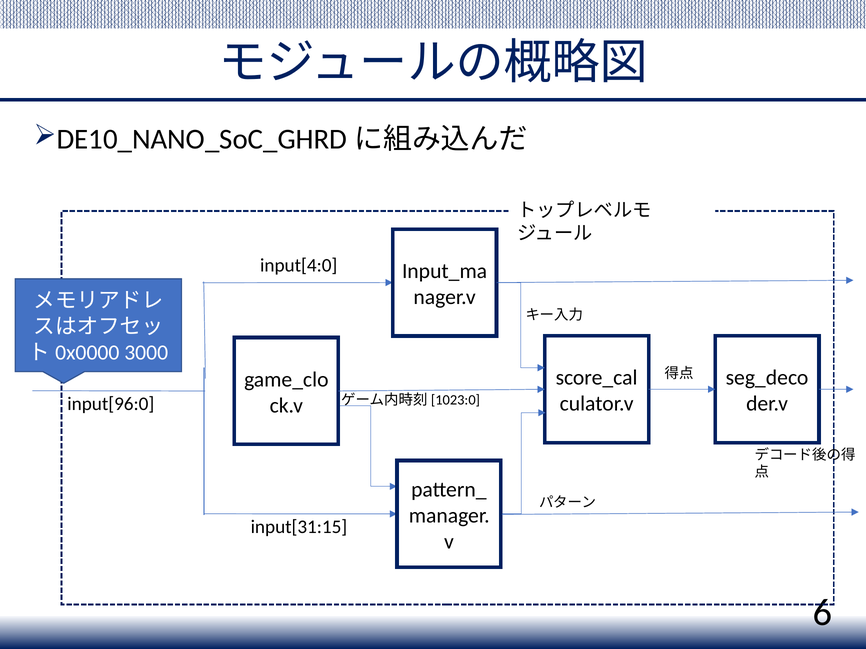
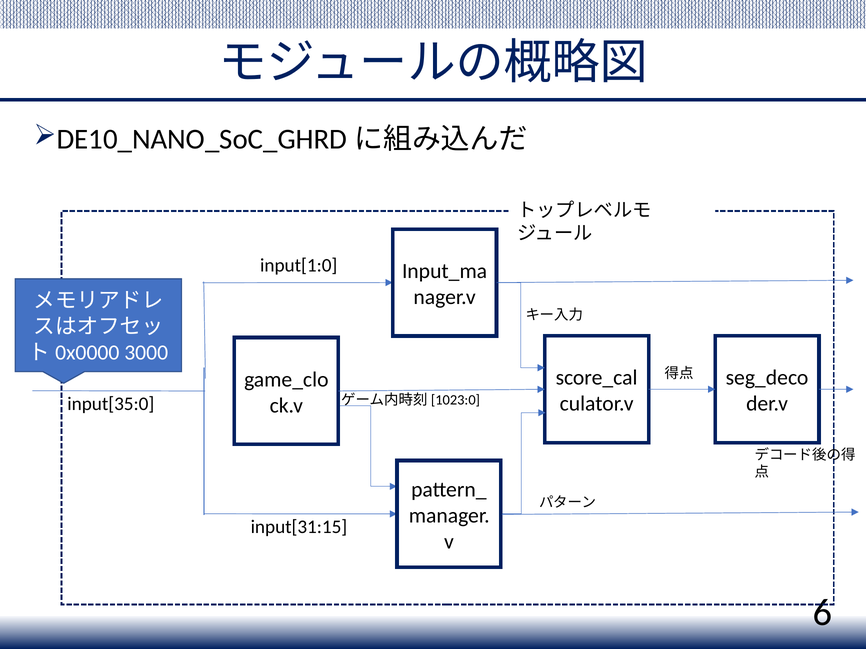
input[4:0: input[4:0 -> input[1:0
input[96:0: input[96:0 -> input[35:0
